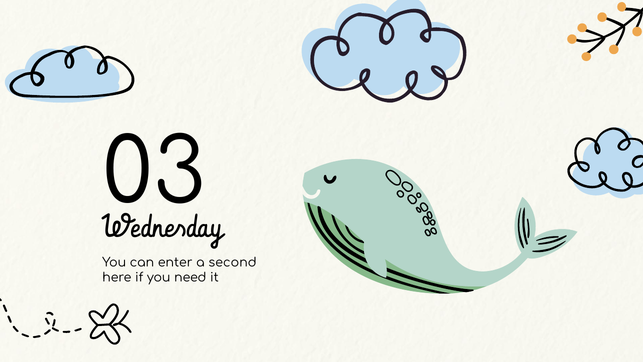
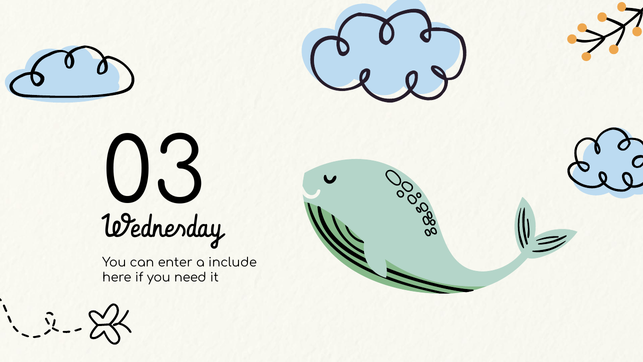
second: second -> include
